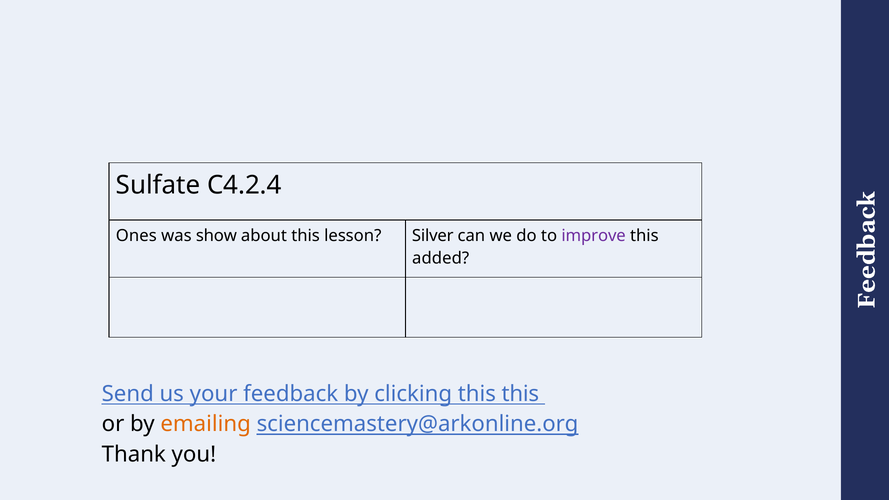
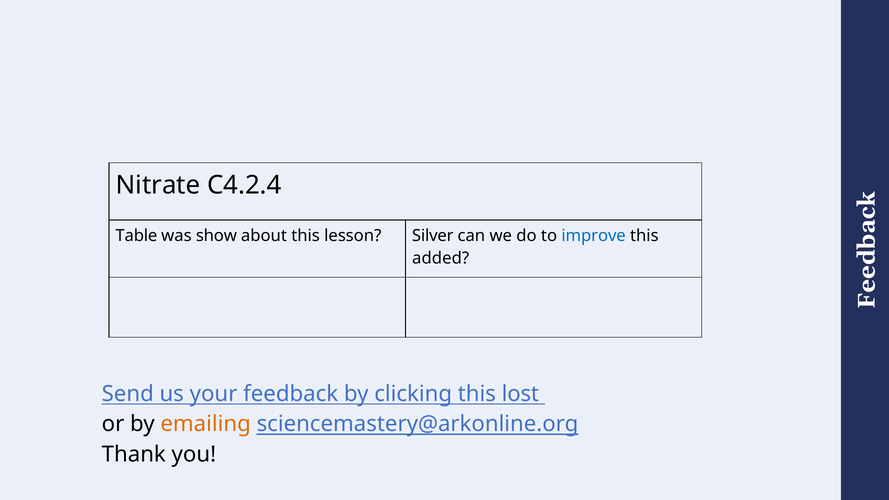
Sulfate: Sulfate -> Nitrate
Ones: Ones -> Table
improve colour: purple -> blue
this this: this -> lost
